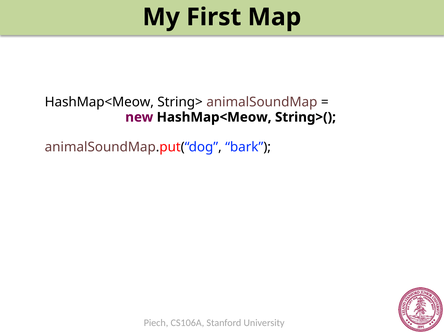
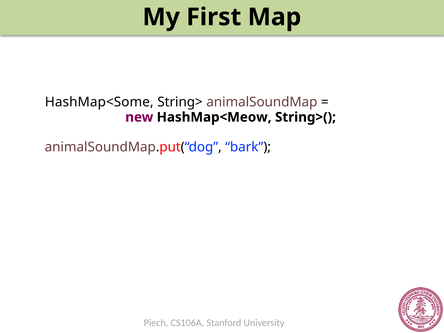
HashMap<Meow at (99, 102): HashMap<Meow -> HashMap<Some
